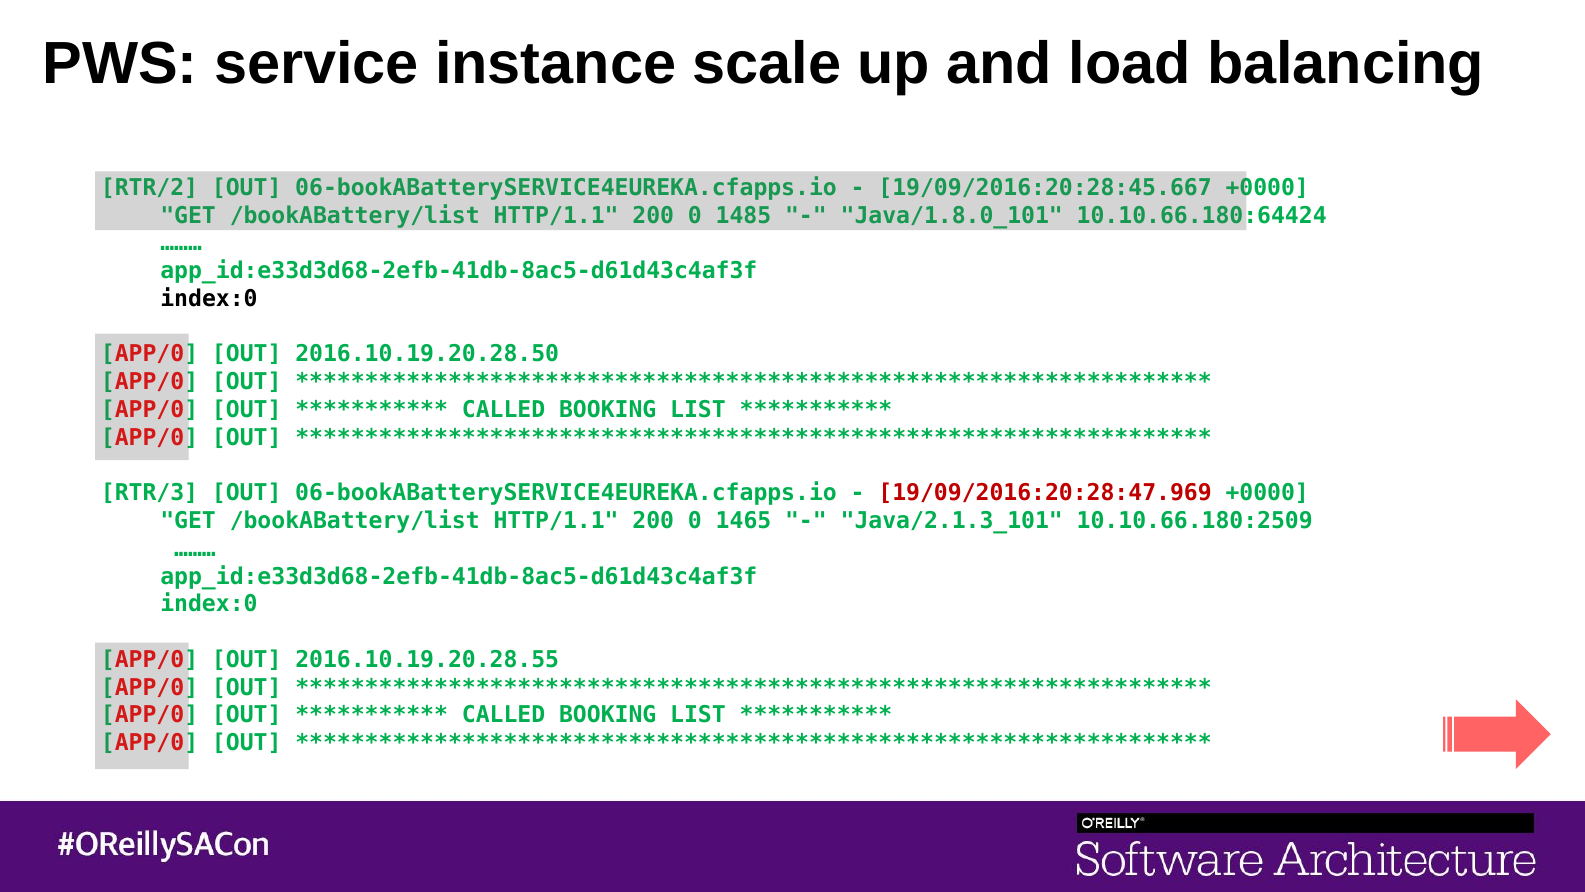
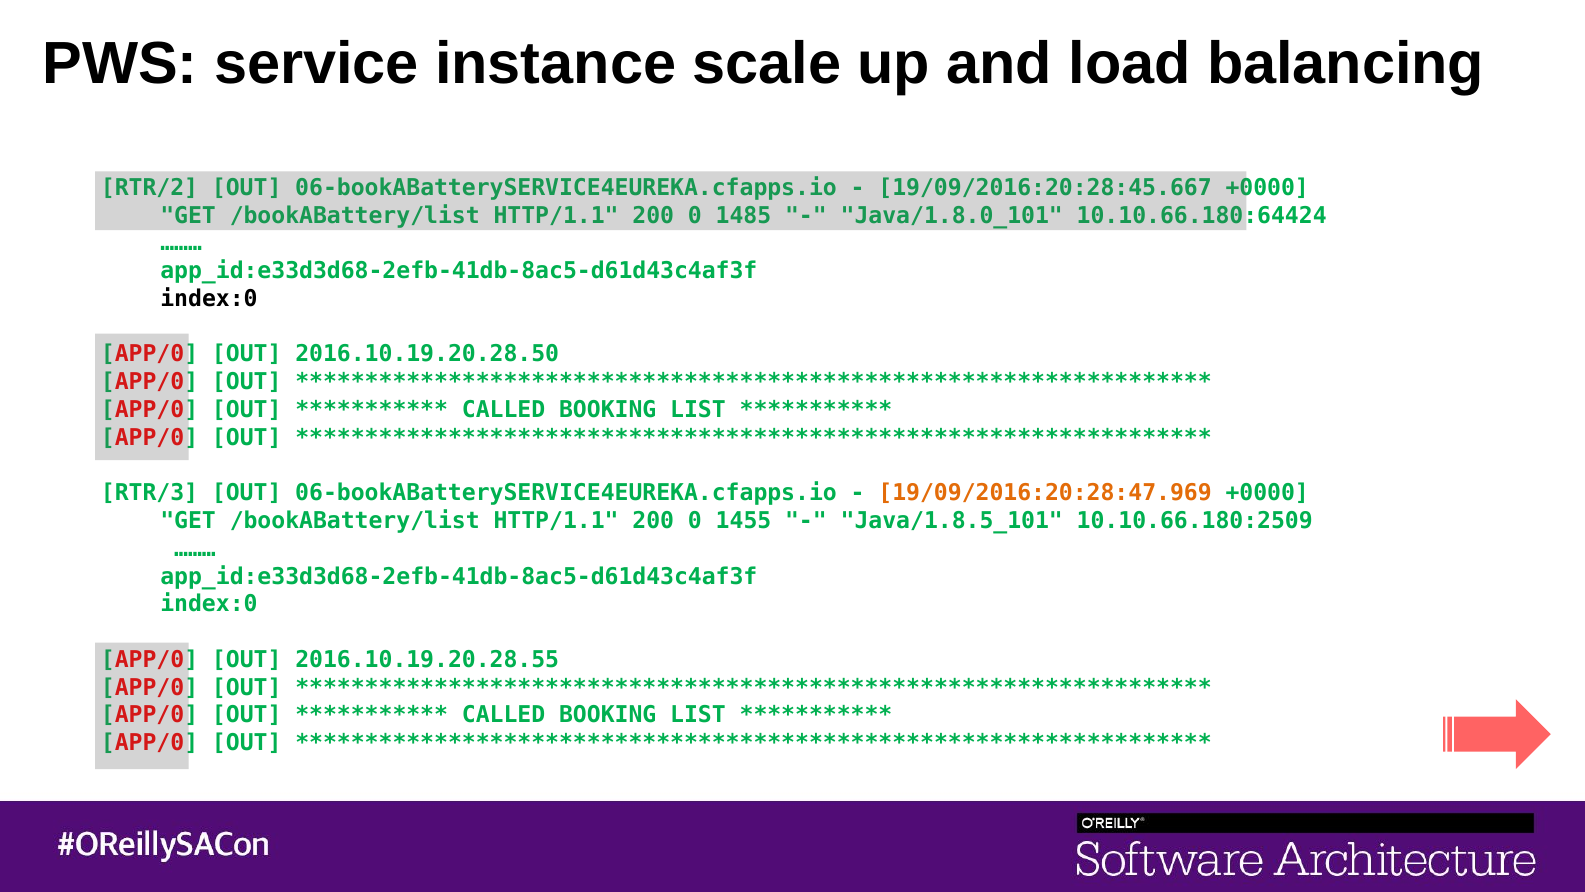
19/09/2016:20:28:47.969 colour: red -> orange
1465: 1465 -> 1455
Java/2.1.3_101: Java/2.1.3_101 -> Java/1.8.5_101
